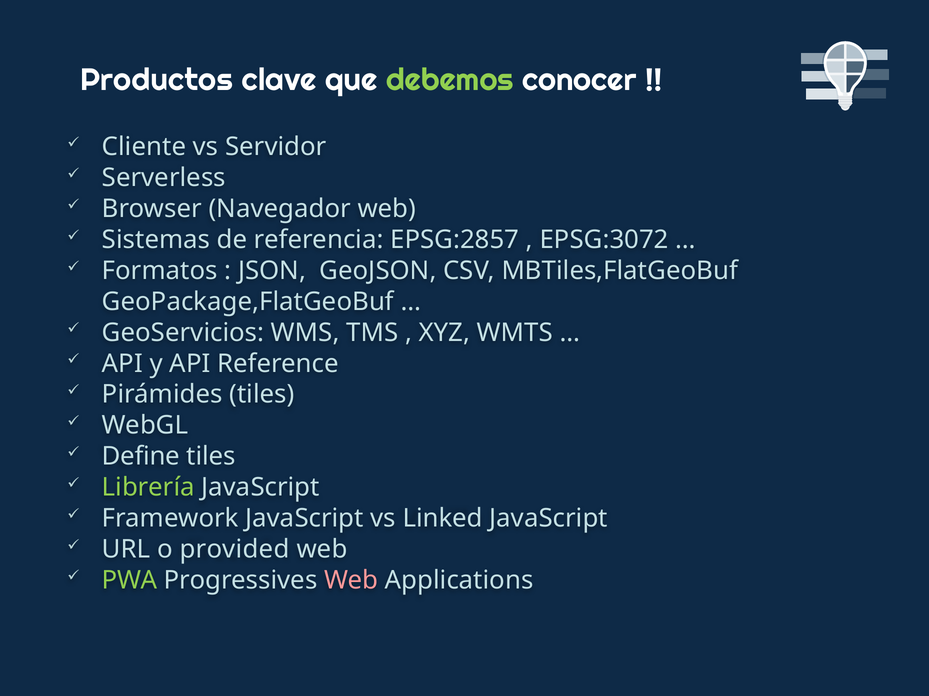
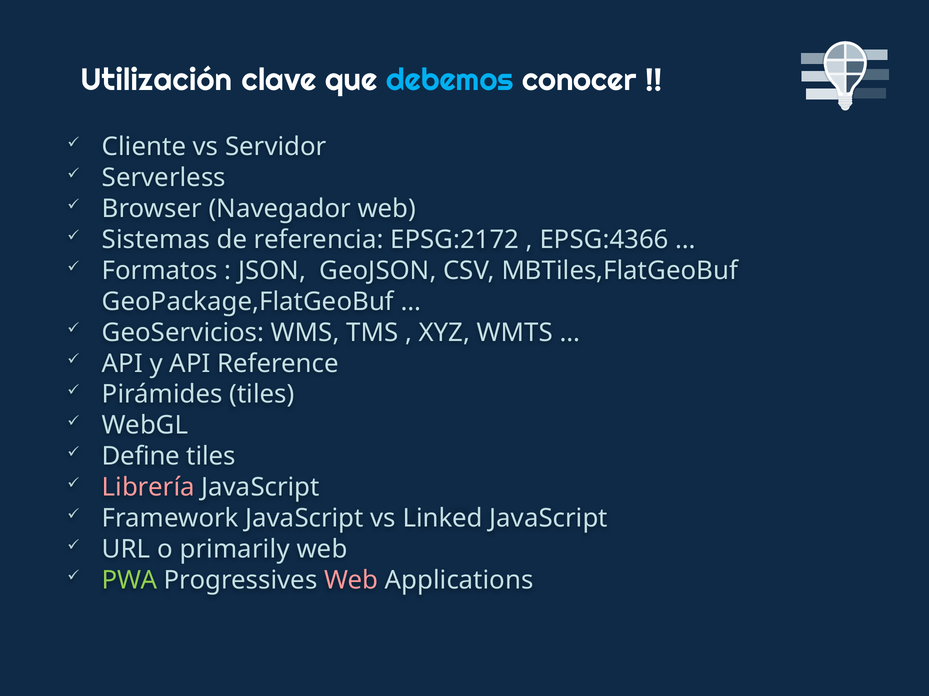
Productos: Productos -> Utilización
debemos colour: light green -> light blue
EPSG:2857: EPSG:2857 -> EPSG:2172
EPSG:3072: EPSG:3072 -> EPSG:4366
Librería colour: light green -> pink
provided: provided -> primarily
